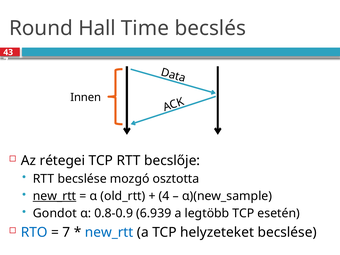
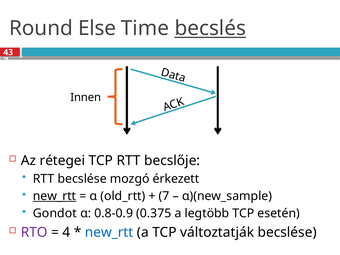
Hall: Hall -> Else
becslés underline: none -> present
osztotta: osztotta -> érkezett
4 at (164, 196): 4 -> 7
6.939: 6.939 -> 0.375
RTO colour: blue -> purple
7 at (66, 232): 7 -> 4
helyzeteket: helyzeteket -> változtatják
